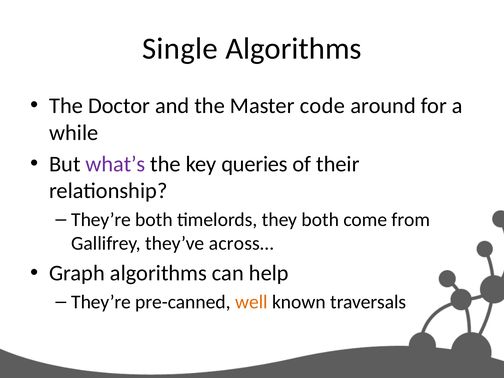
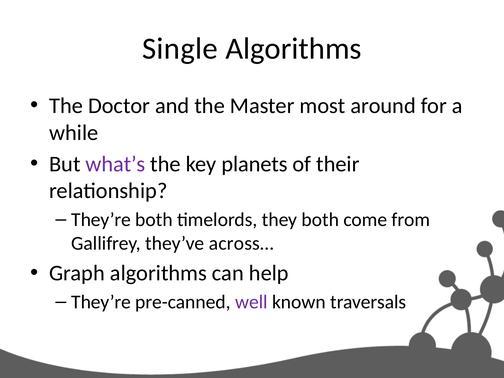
code: code -> most
queries: queries -> planets
well colour: orange -> purple
